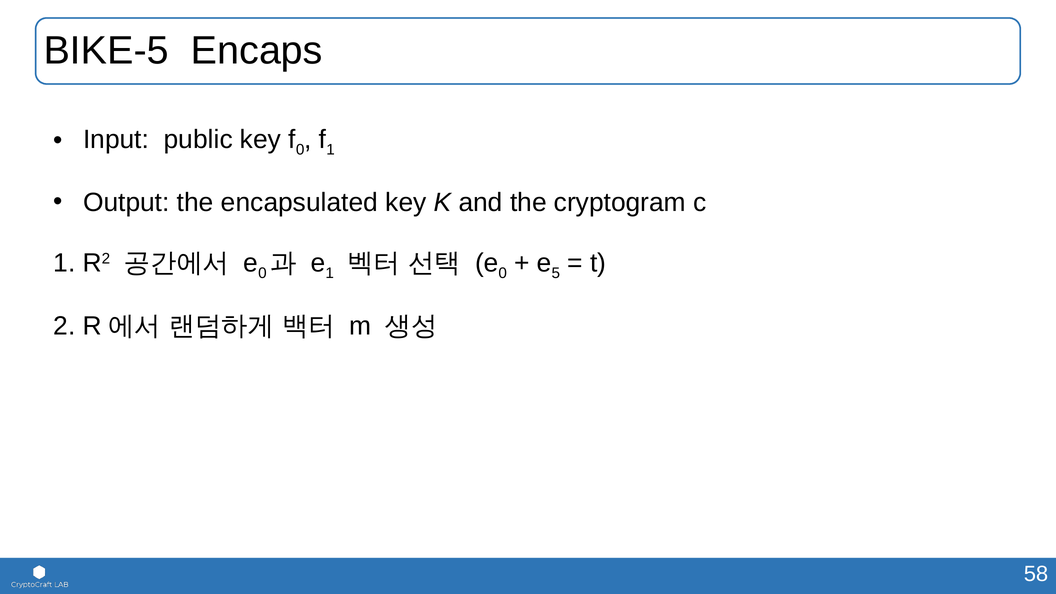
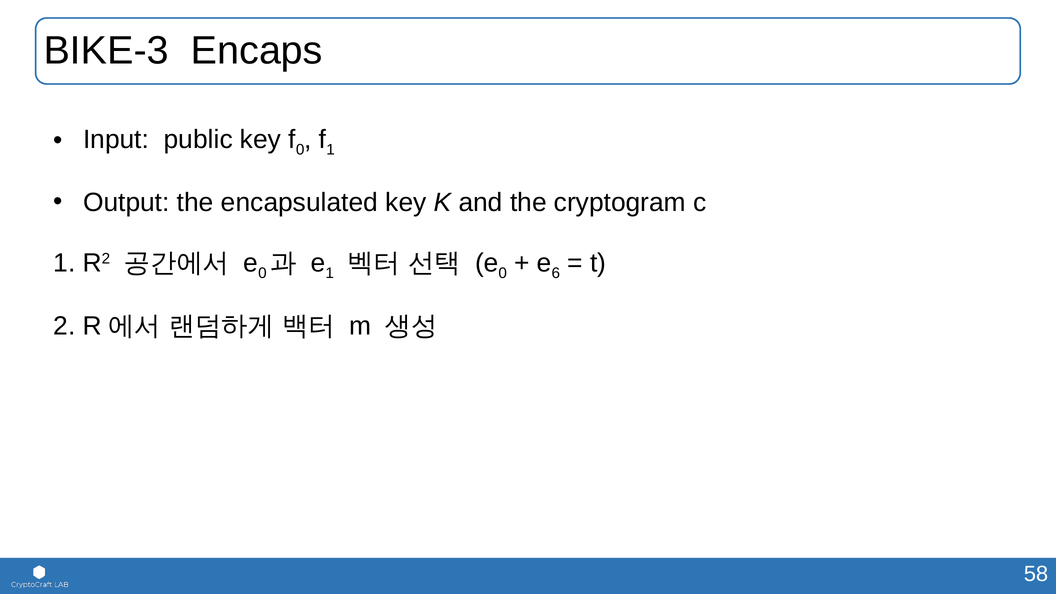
BIKE-5: BIKE-5 -> BIKE-3
5: 5 -> 6
